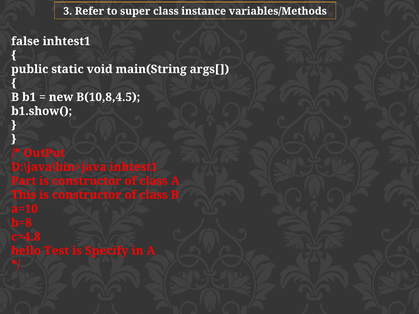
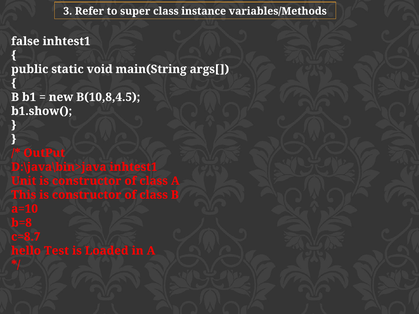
Part: Part -> Unit
c=4.8: c=4.8 -> c=8.7
Specify: Specify -> Loaded
